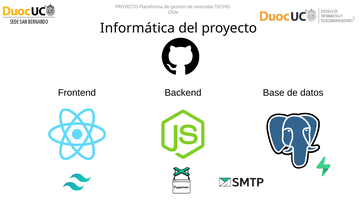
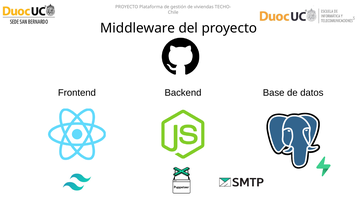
Informática: Informática -> Middleware
